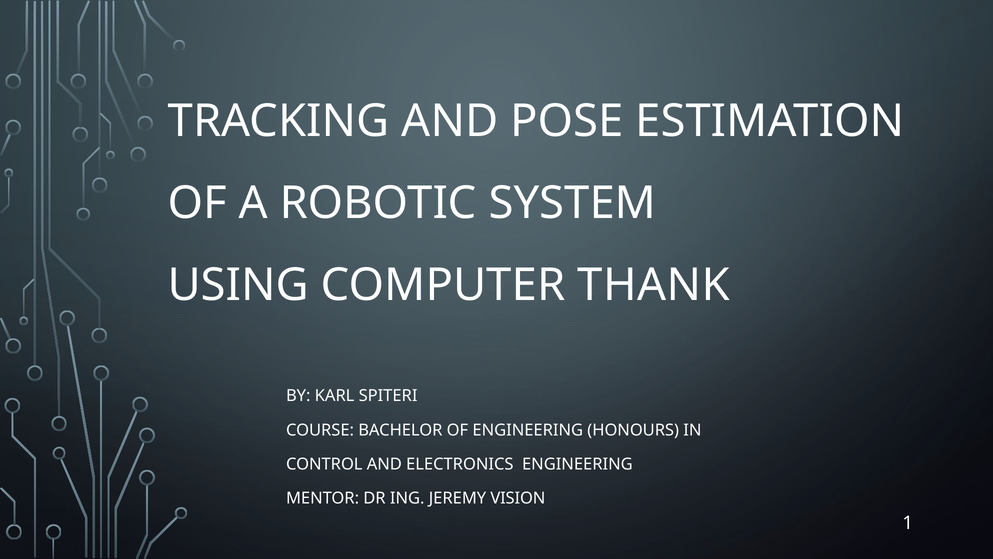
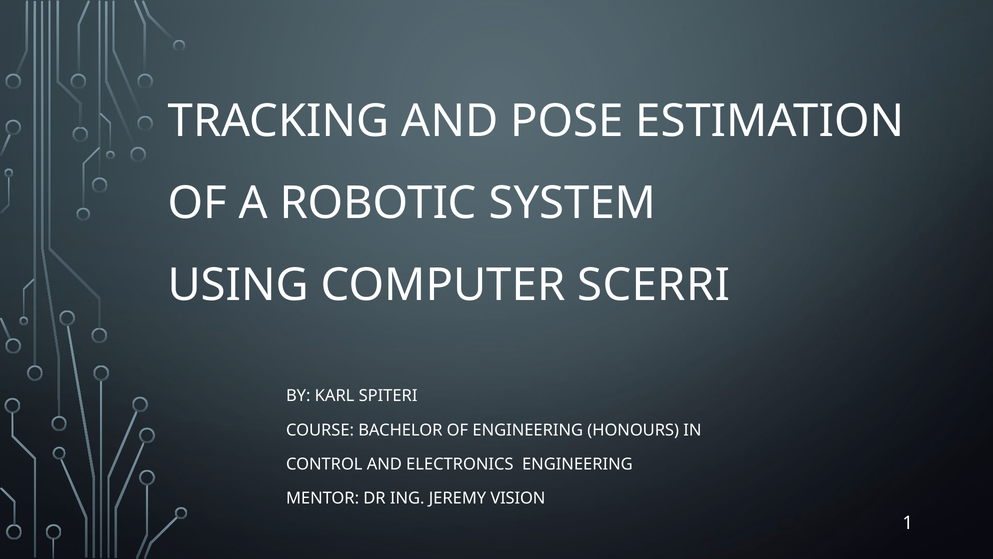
THANK: THANK -> SCERRI
